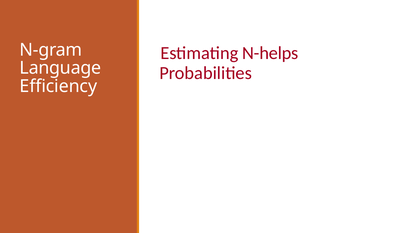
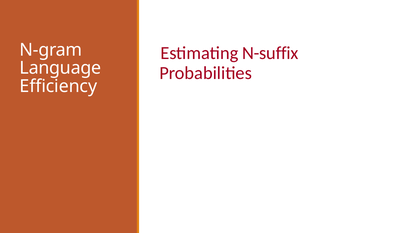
N-helps: N-helps -> N-suffix
